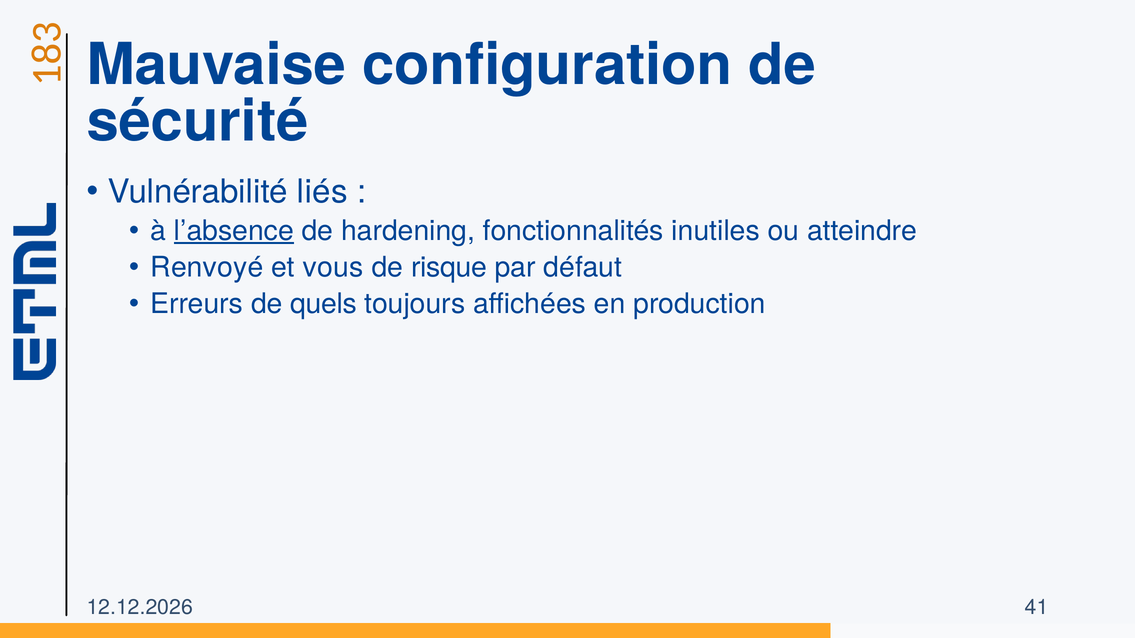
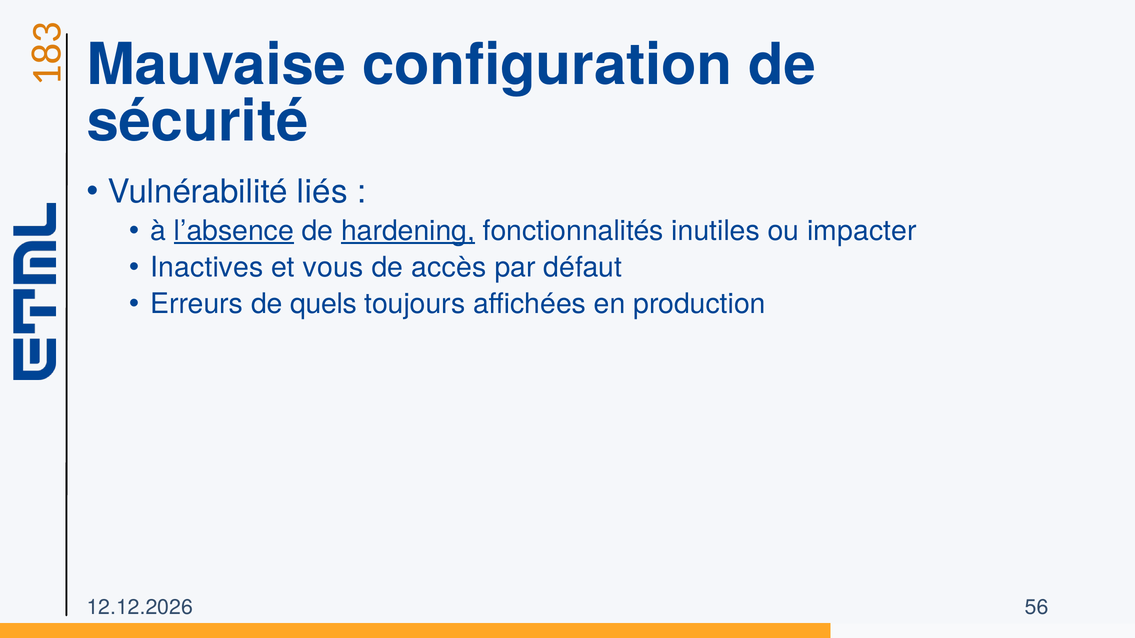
hardening underline: none -> present
atteindre: atteindre -> impacter
Renvoyé: Renvoyé -> Inactives
risque: risque -> accès
41: 41 -> 56
